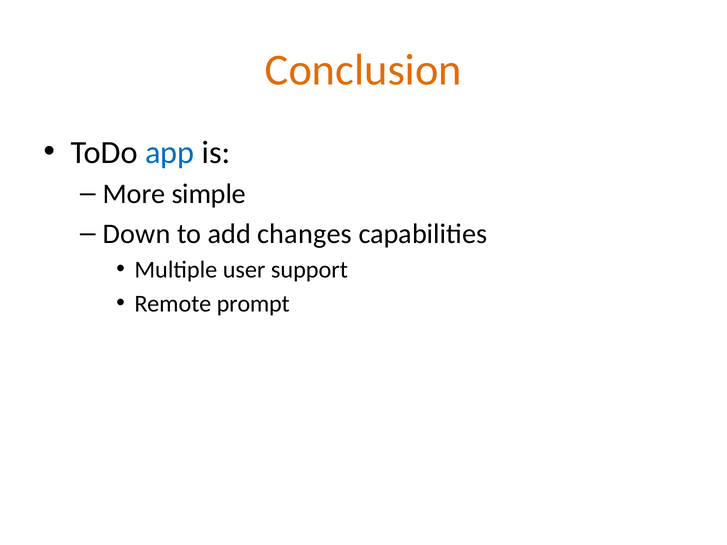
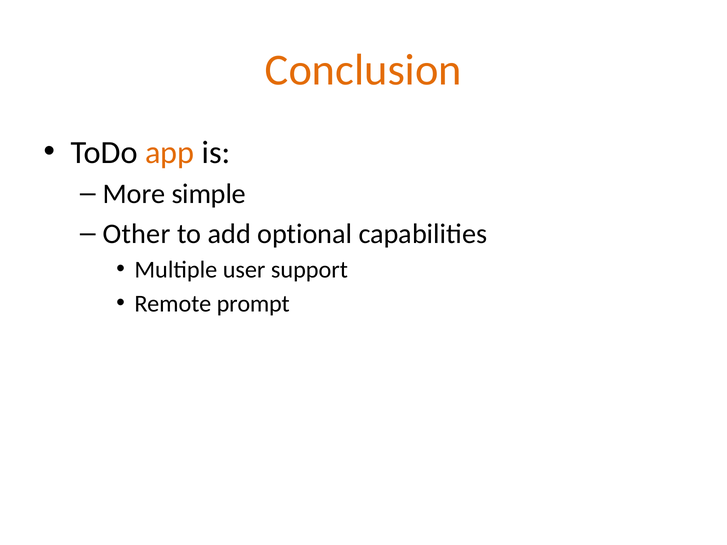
app colour: blue -> orange
Down: Down -> Other
changes: changes -> optional
